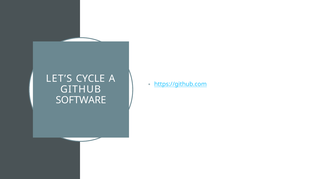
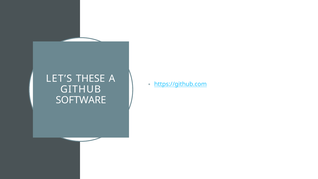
CYCLE: CYCLE -> THESE
